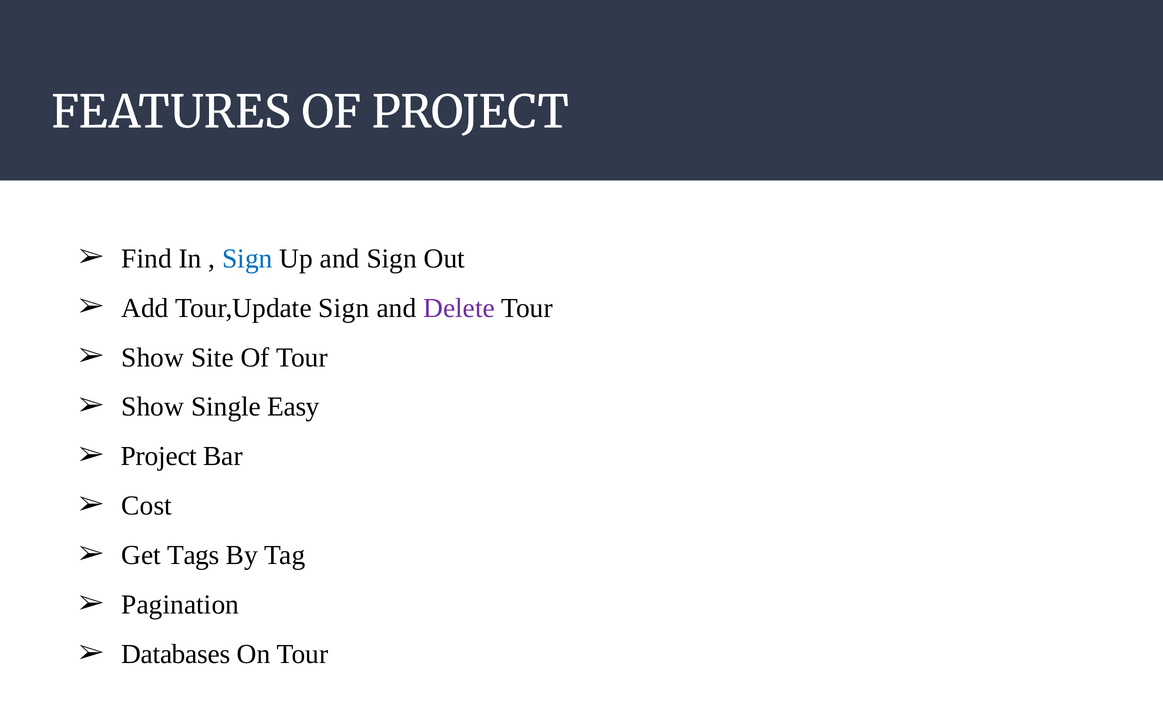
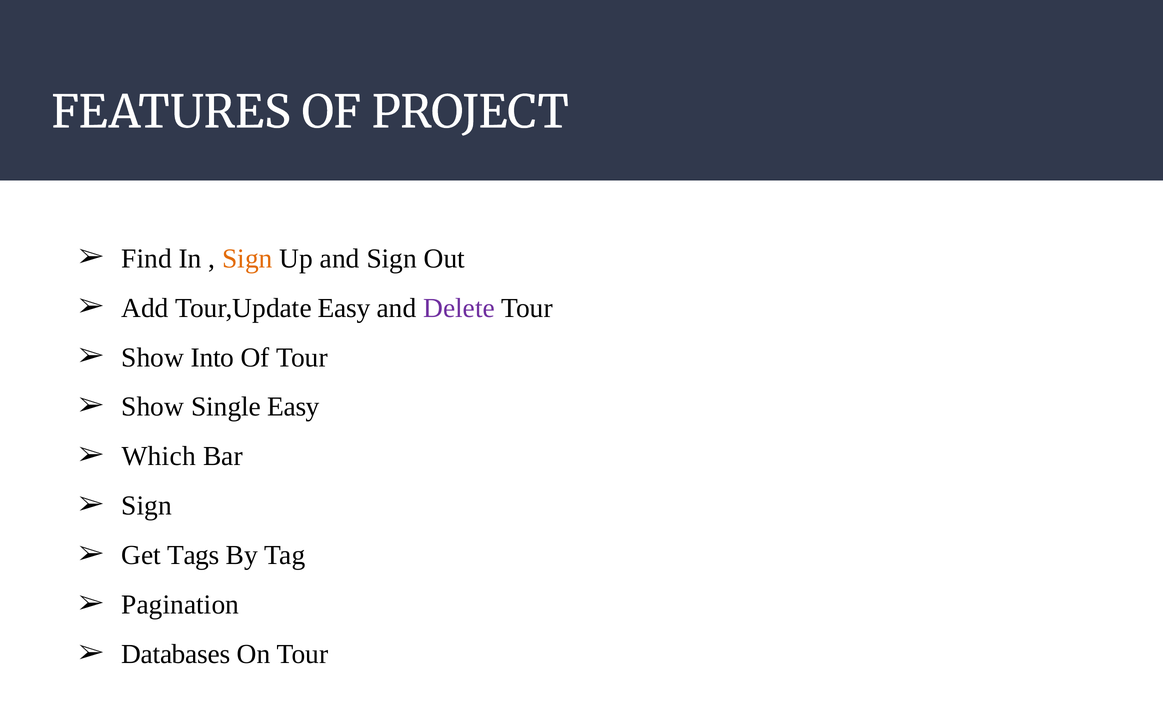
Sign at (247, 258) colour: blue -> orange
Tour,Update Sign: Sign -> Easy
Site: Site -> Into
Project at (159, 456): Project -> Which
Cost at (147, 506): Cost -> Sign
